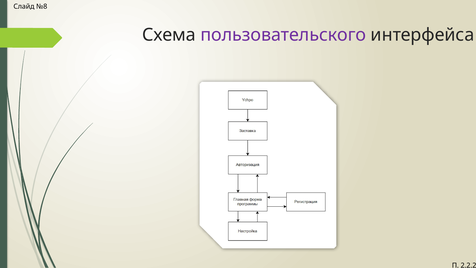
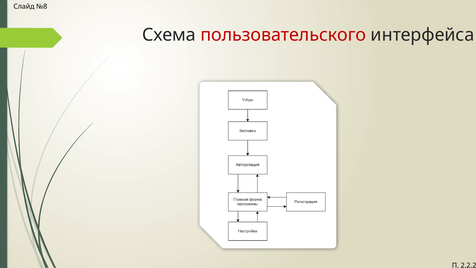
пользовательского colour: purple -> red
